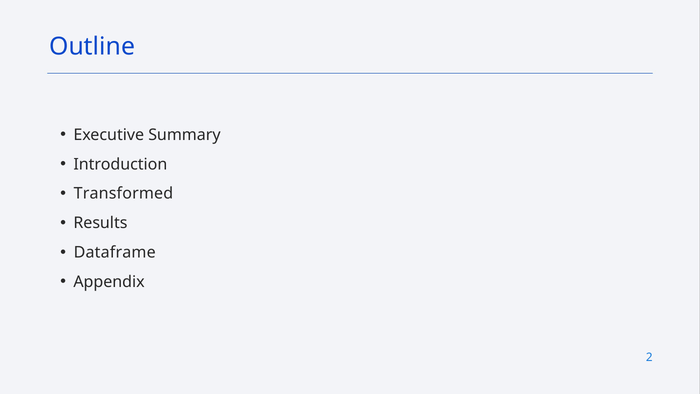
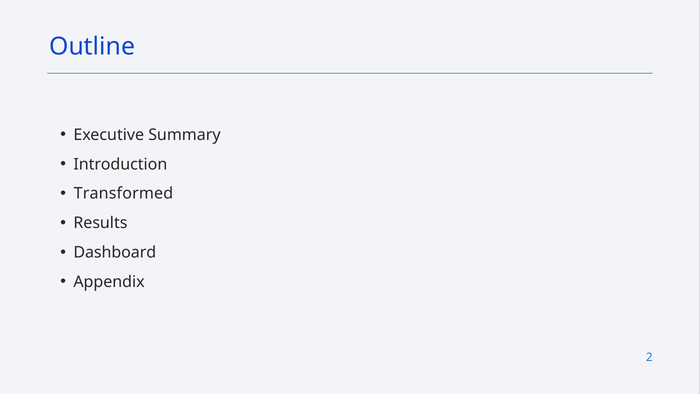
Dataframe: Dataframe -> Dashboard
